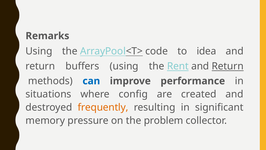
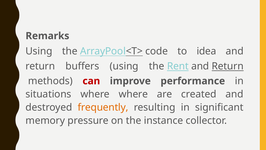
can colour: blue -> red
where config: config -> where
problem: problem -> instance
